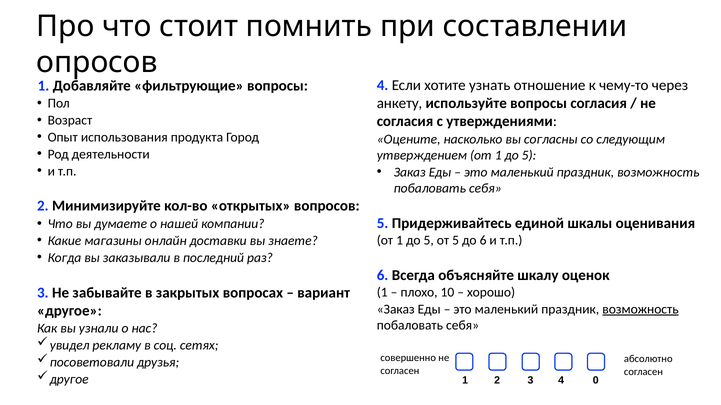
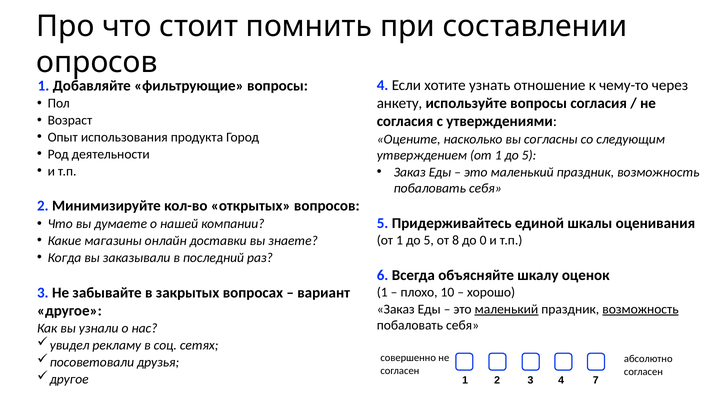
от 5: 5 -> 8
до 6: 6 -> 0
маленький at (506, 310) underline: none -> present
0: 0 -> 7
